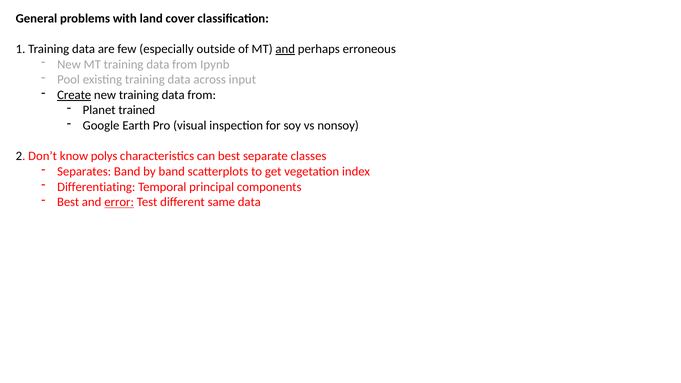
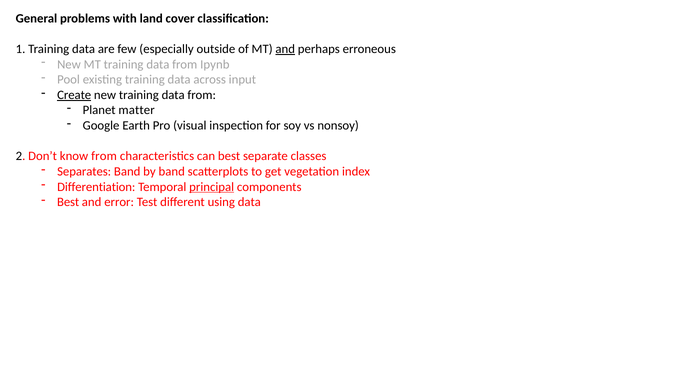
trained: trained -> matter
know polys: polys -> from
Differentiating: Differentiating -> Differentiation
principal underline: none -> present
error underline: present -> none
same: same -> using
